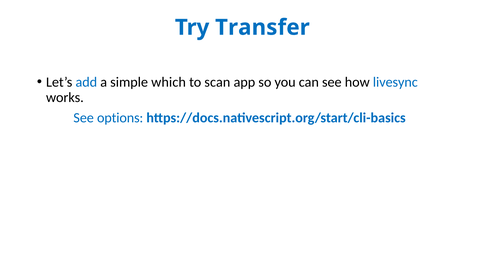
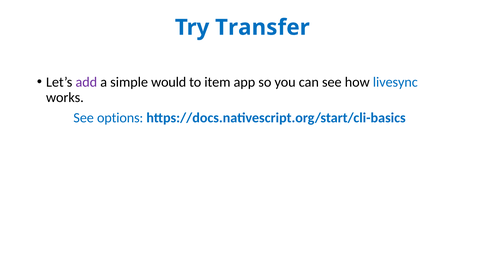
add colour: blue -> purple
which: which -> would
scan: scan -> item
